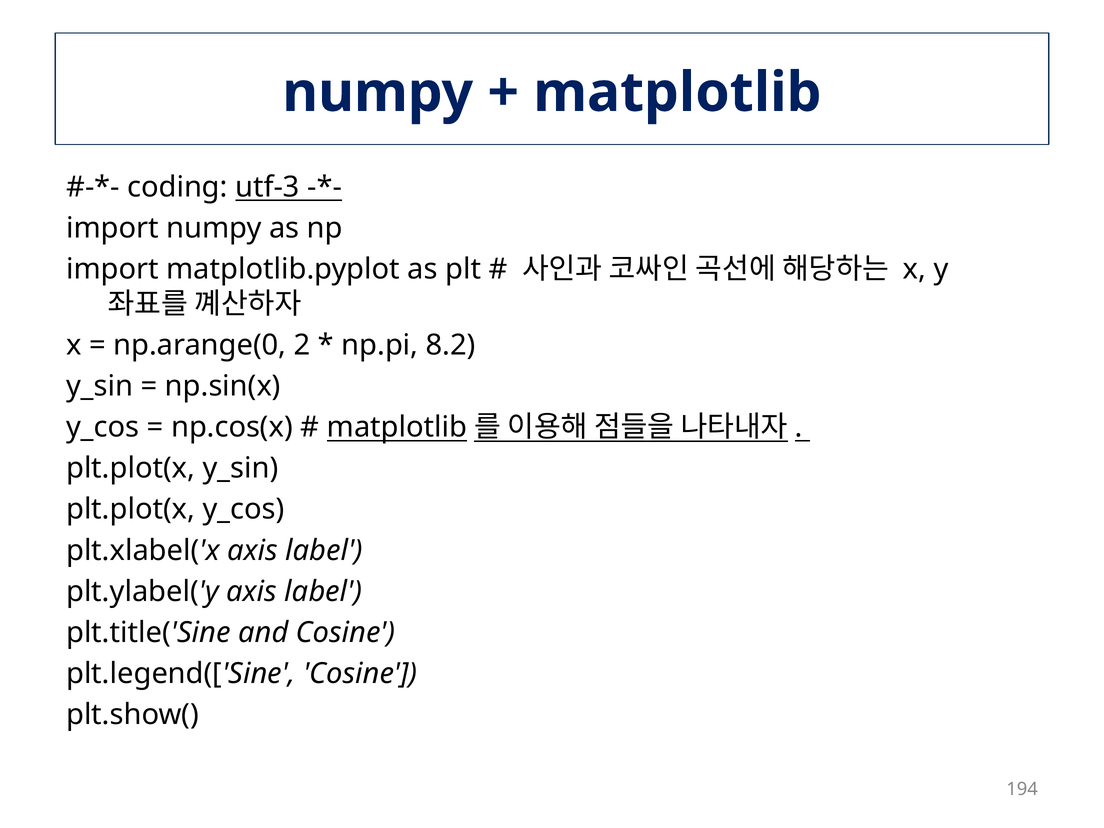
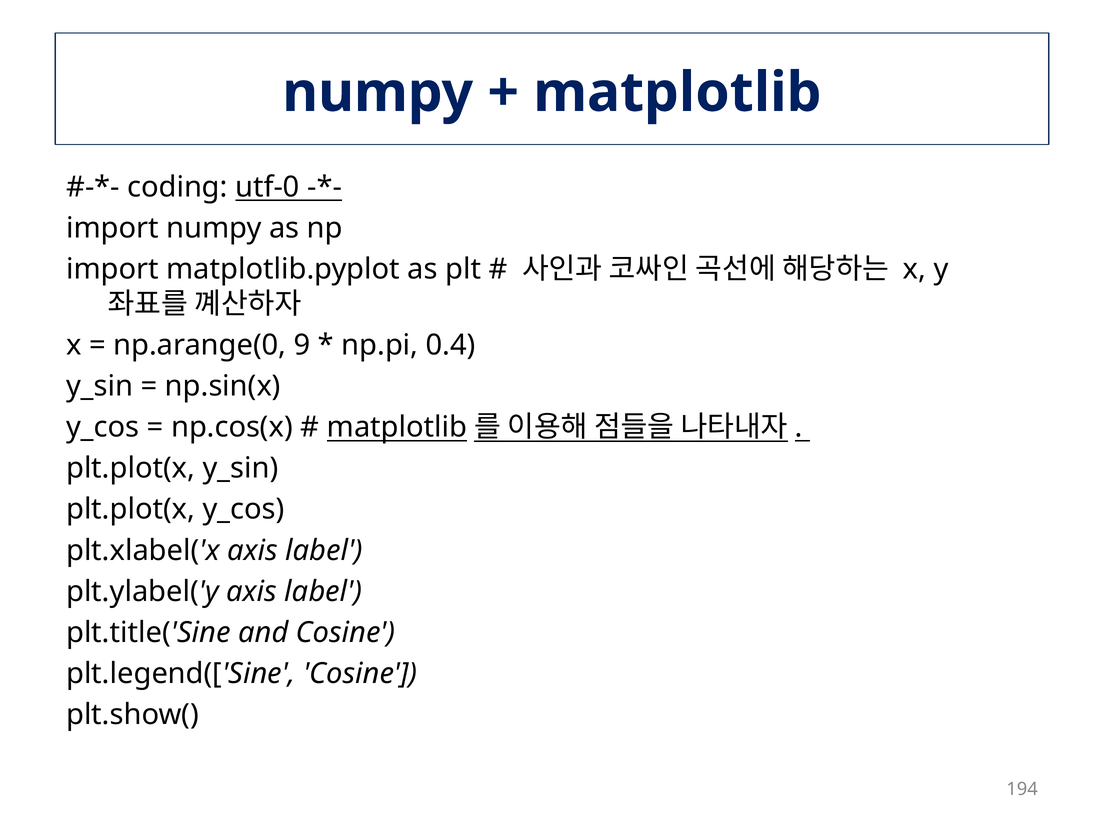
utf-3: utf-3 -> utf-0
2: 2 -> 9
8.2: 8.2 -> 0.4
